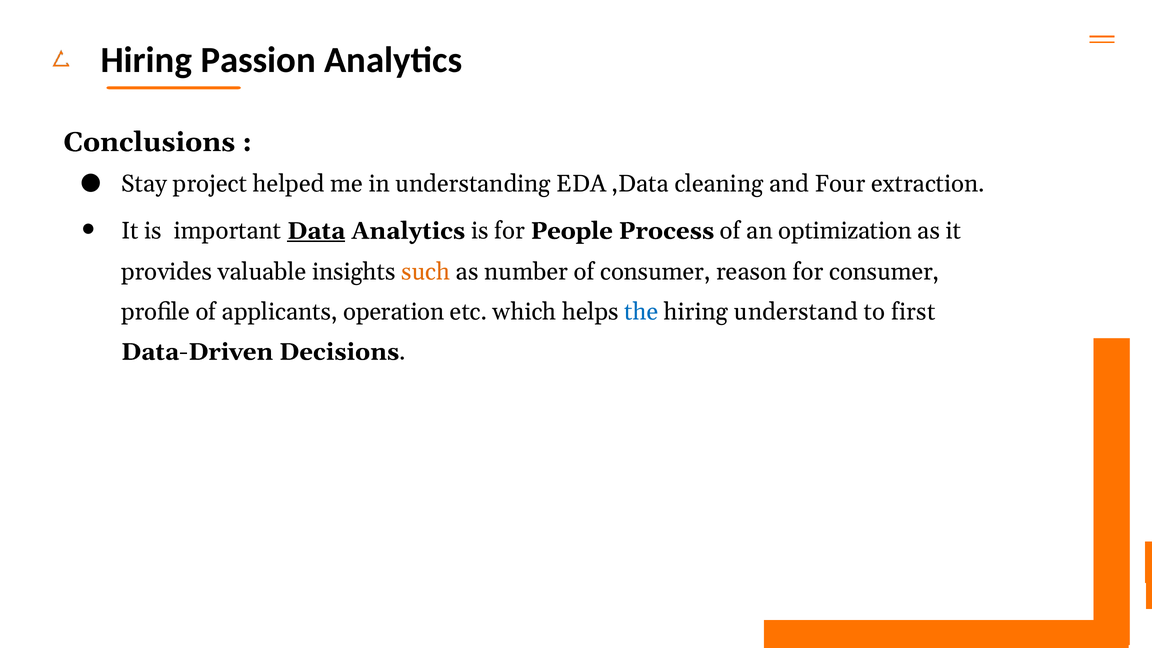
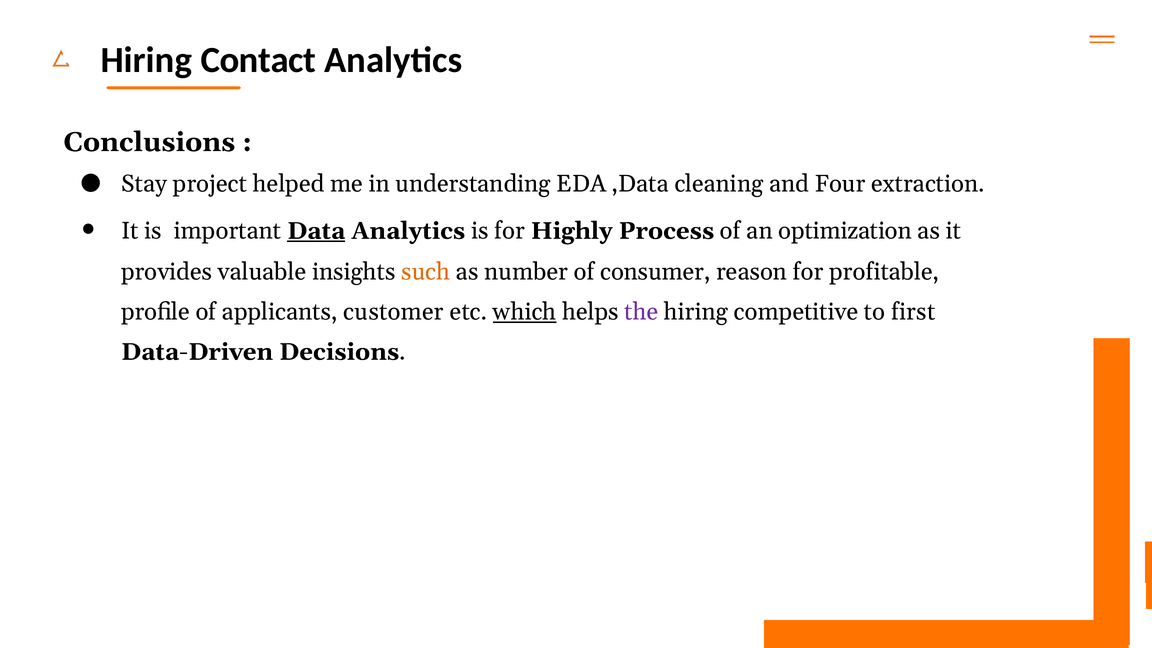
Passion: Passion -> Contact
People: People -> Highly
for consumer: consumer -> profitable
operation: operation -> customer
which underline: none -> present
the colour: blue -> purple
understand: understand -> competitive
